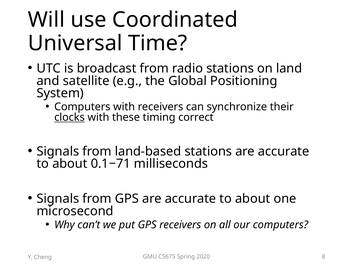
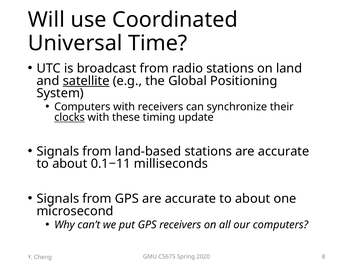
satellite underline: none -> present
correct: correct -> update
0.1−71: 0.1−71 -> 0.1−11
